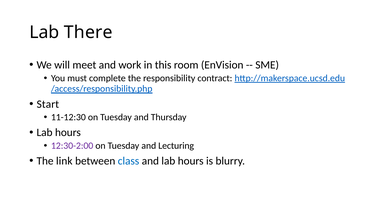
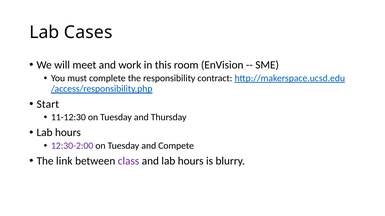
There: There -> Cases
Lecturing: Lecturing -> Compete
class colour: blue -> purple
